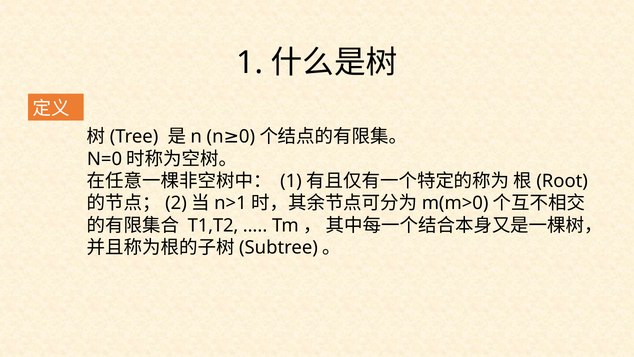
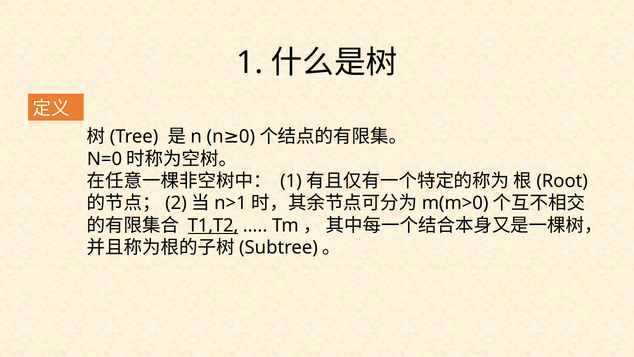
T1,T2 underline: none -> present
